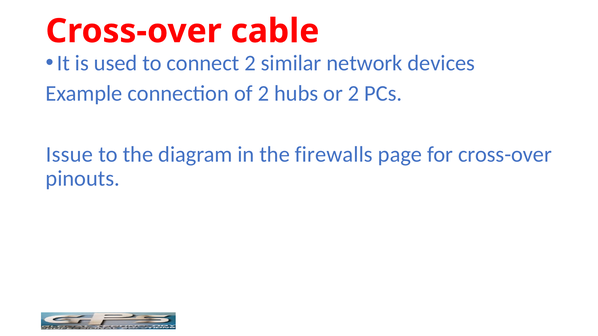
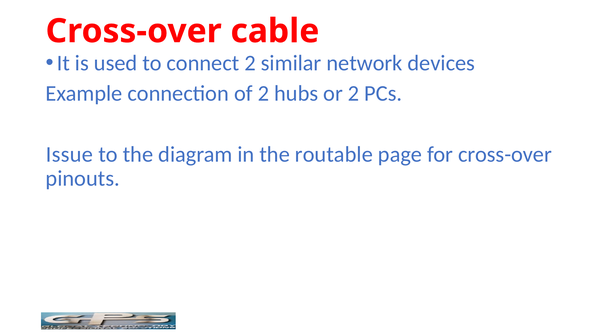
firewalls: firewalls -> routable
